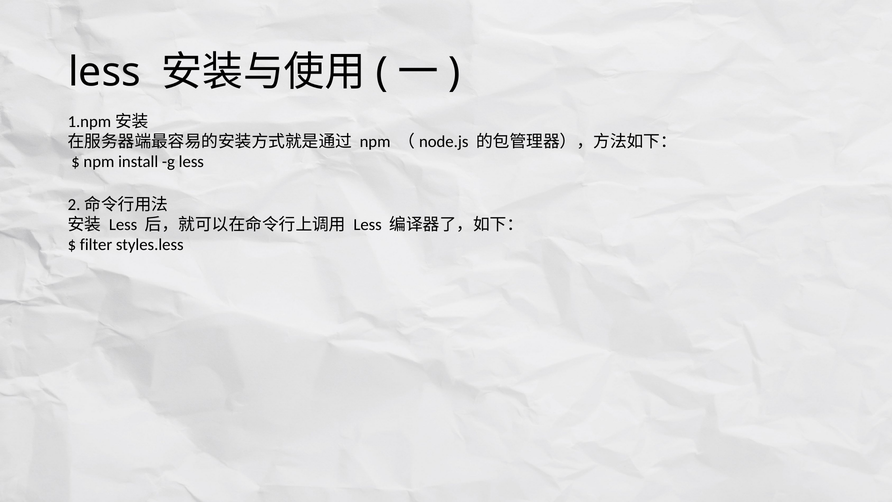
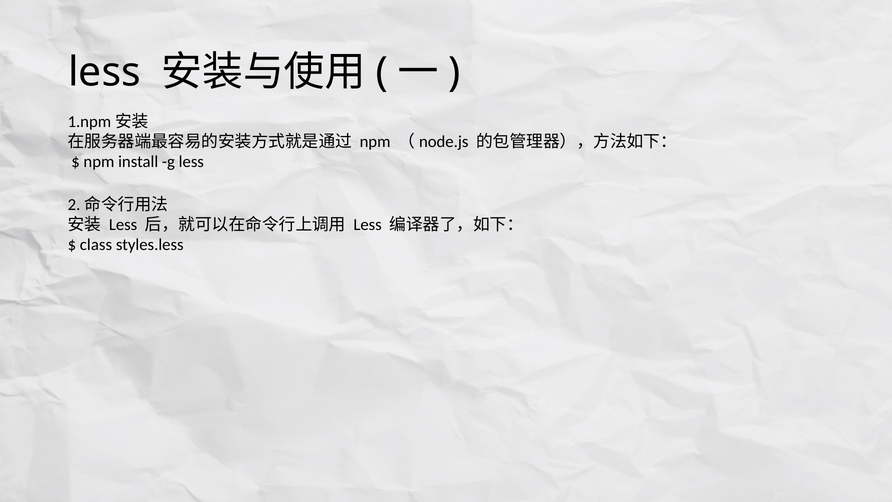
filter: filter -> class
